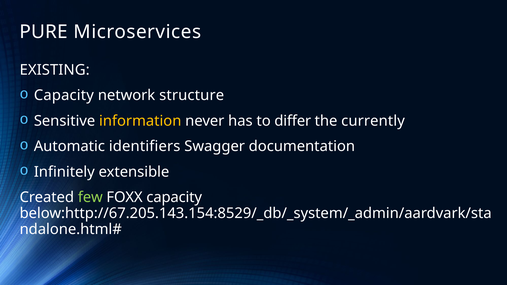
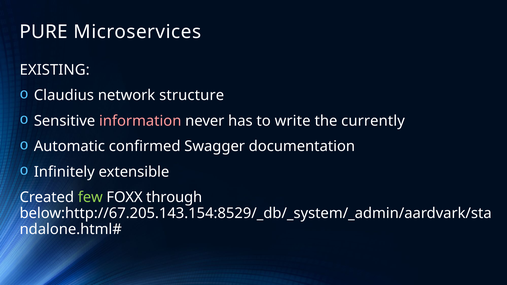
Capacity at (64, 96): Capacity -> Claudius
information colour: yellow -> pink
differ: differ -> write
identifiers: identifiers -> confirmed
FOXX capacity: capacity -> through
